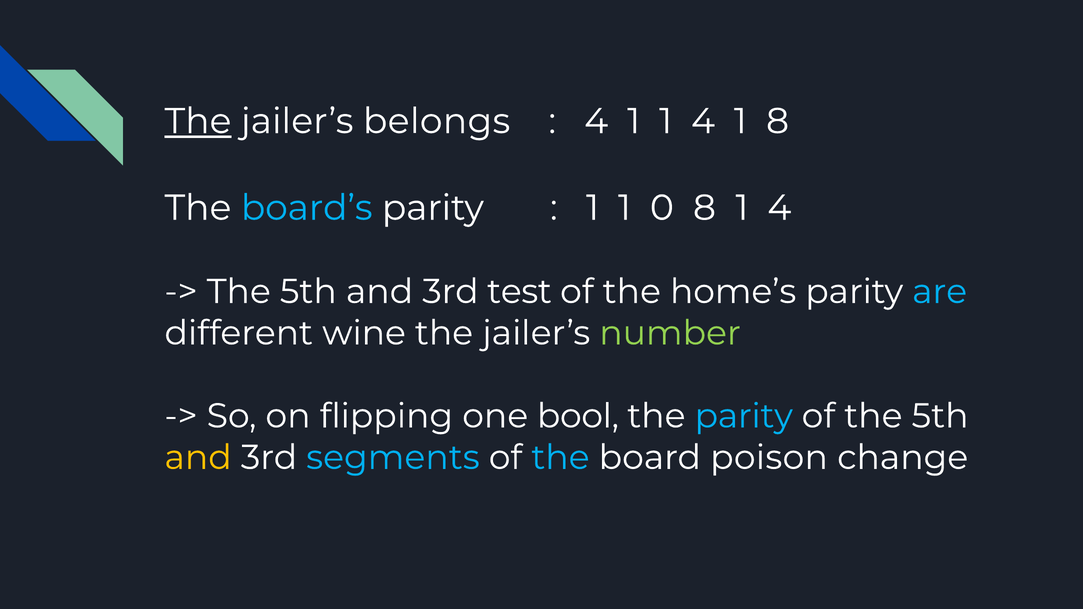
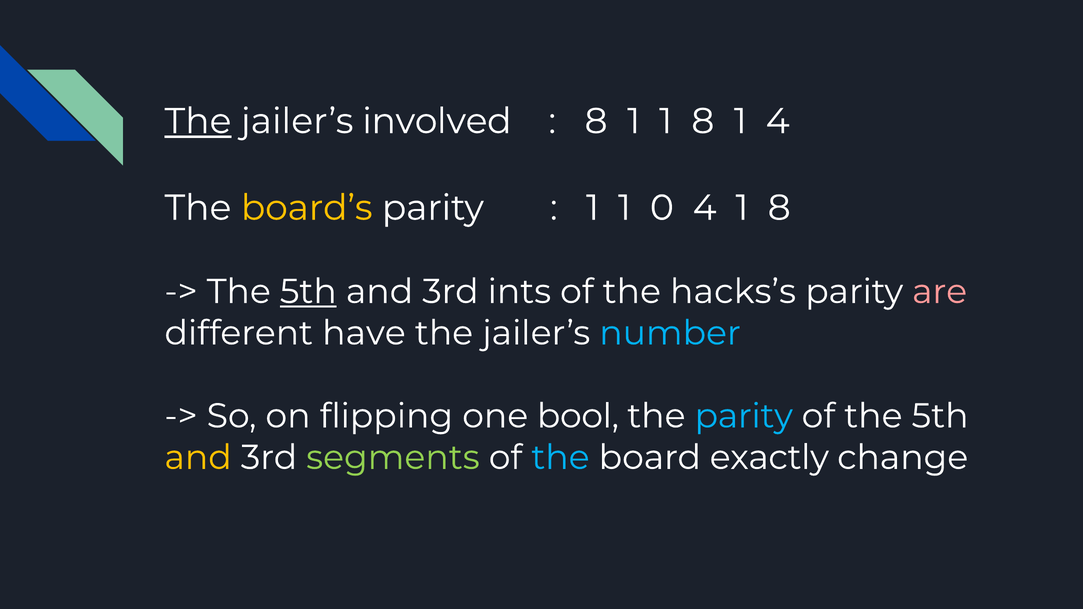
belongs: belongs -> involved
4 at (596, 121): 4 -> 8
1 1 4: 4 -> 8
1 8: 8 -> 4
board’s colour: light blue -> yellow
0 8: 8 -> 4
4 at (779, 208): 4 -> 8
5th at (308, 292) underline: none -> present
test: test -> ints
home’s: home’s -> hacks’s
are colour: light blue -> pink
wine: wine -> have
number colour: light green -> light blue
segments colour: light blue -> light green
poison: poison -> exactly
